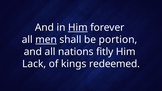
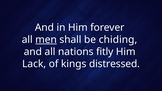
Him at (78, 28) underline: present -> none
portion: portion -> chiding
redeemed: redeemed -> distressed
